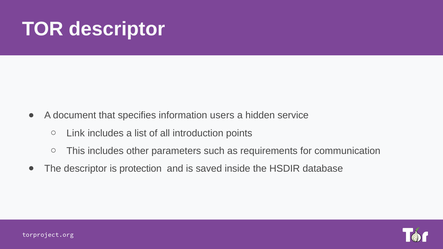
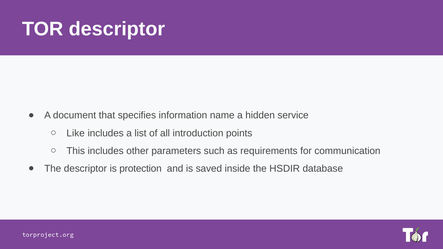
users: users -> name
Link: Link -> Like
